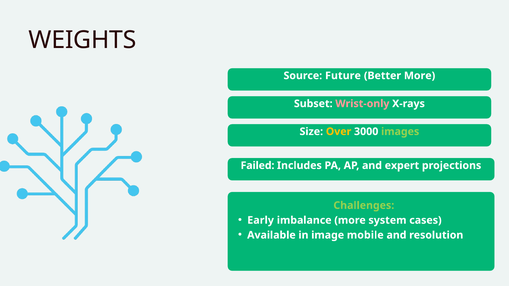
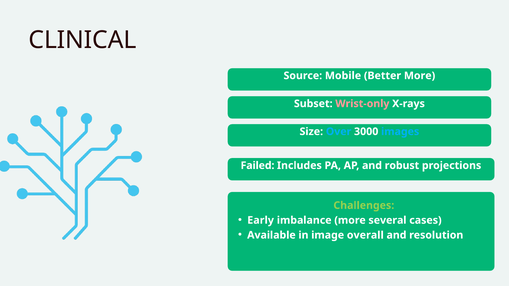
WEIGHTS: WEIGHTS -> CLINICAL
Future: Future -> Mobile
Over colour: yellow -> light blue
images colour: light green -> light blue
expert: expert -> robust
system: system -> several
mobile: mobile -> overall
